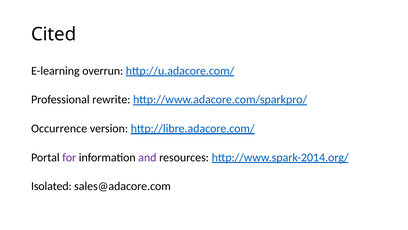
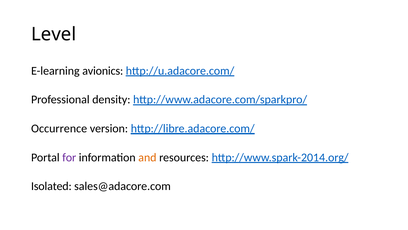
Cited: Cited -> Level
overrun: overrun -> avionics
rewrite: rewrite -> density
and colour: purple -> orange
